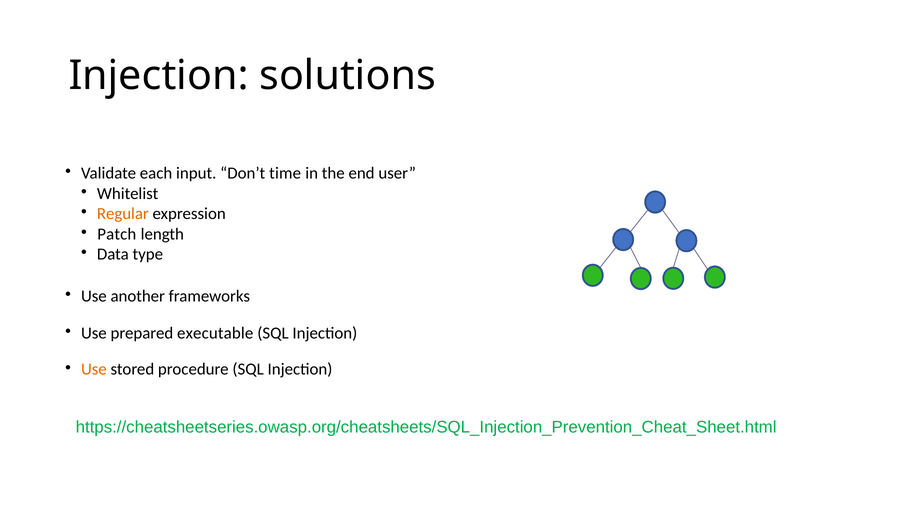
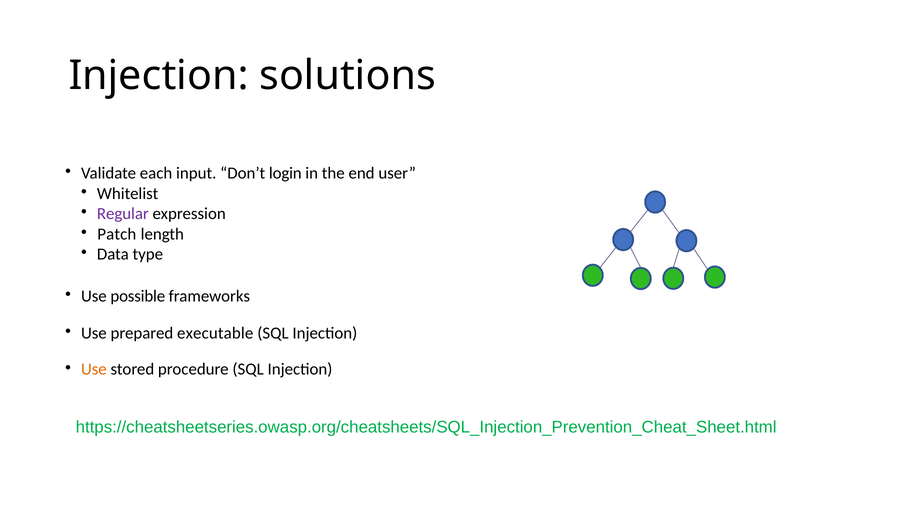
time: time -> login
Regular colour: orange -> purple
another: another -> possible
